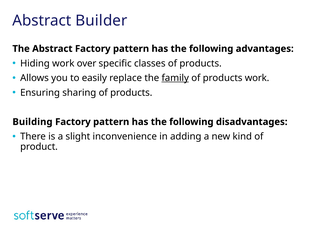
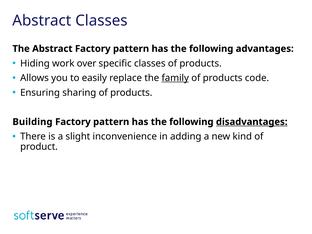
Abstract Builder: Builder -> Classes
products work: work -> code
disadvantages underline: none -> present
